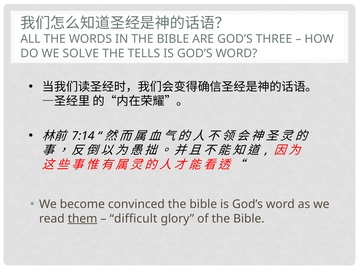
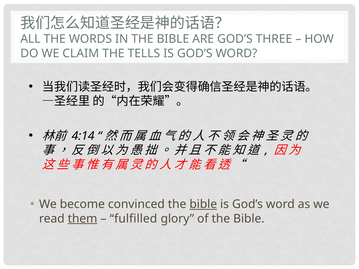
SOLVE: SOLVE -> CLAIM
7:14: 7:14 -> 4:14
bible at (203, 204) underline: none -> present
difficult: difficult -> fulfilled
